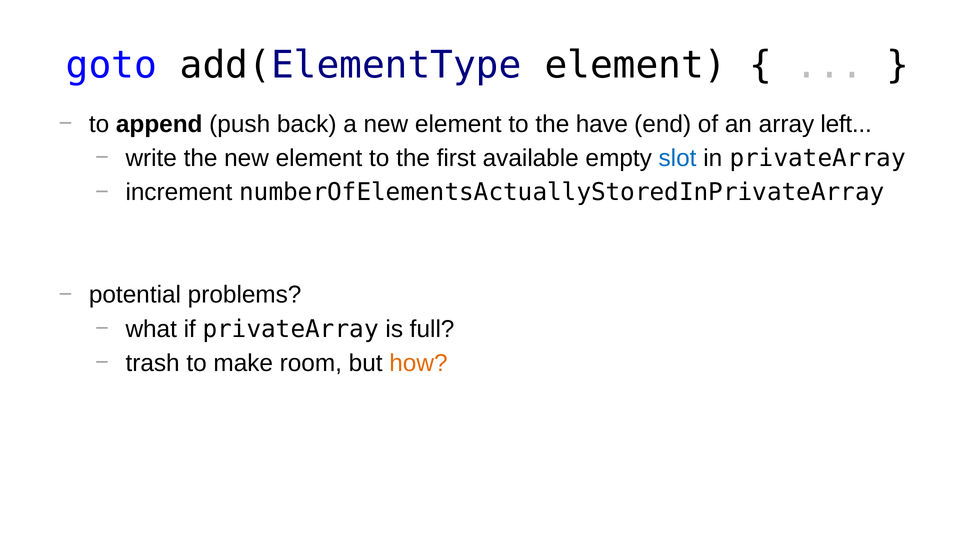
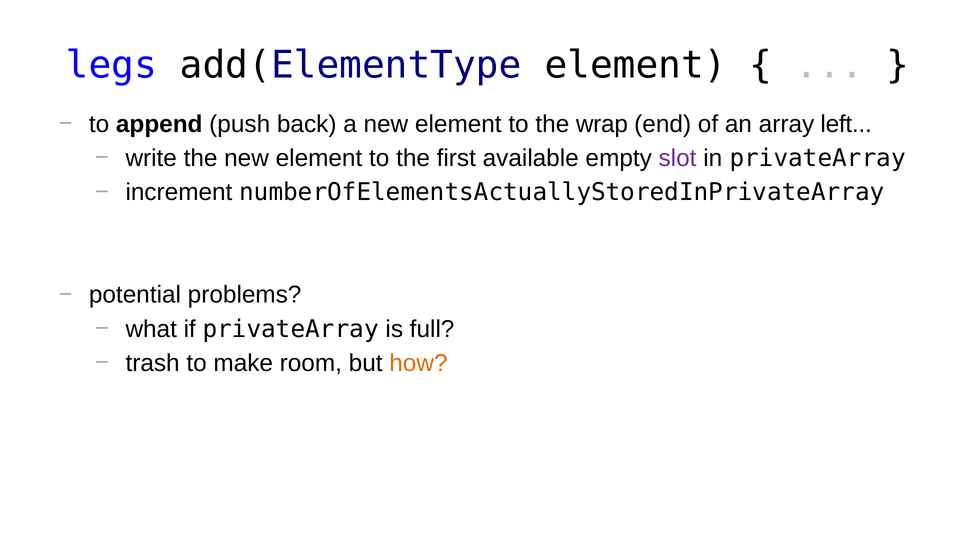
goto: goto -> legs
have: have -> wrap
slot colour: blue -> purple
